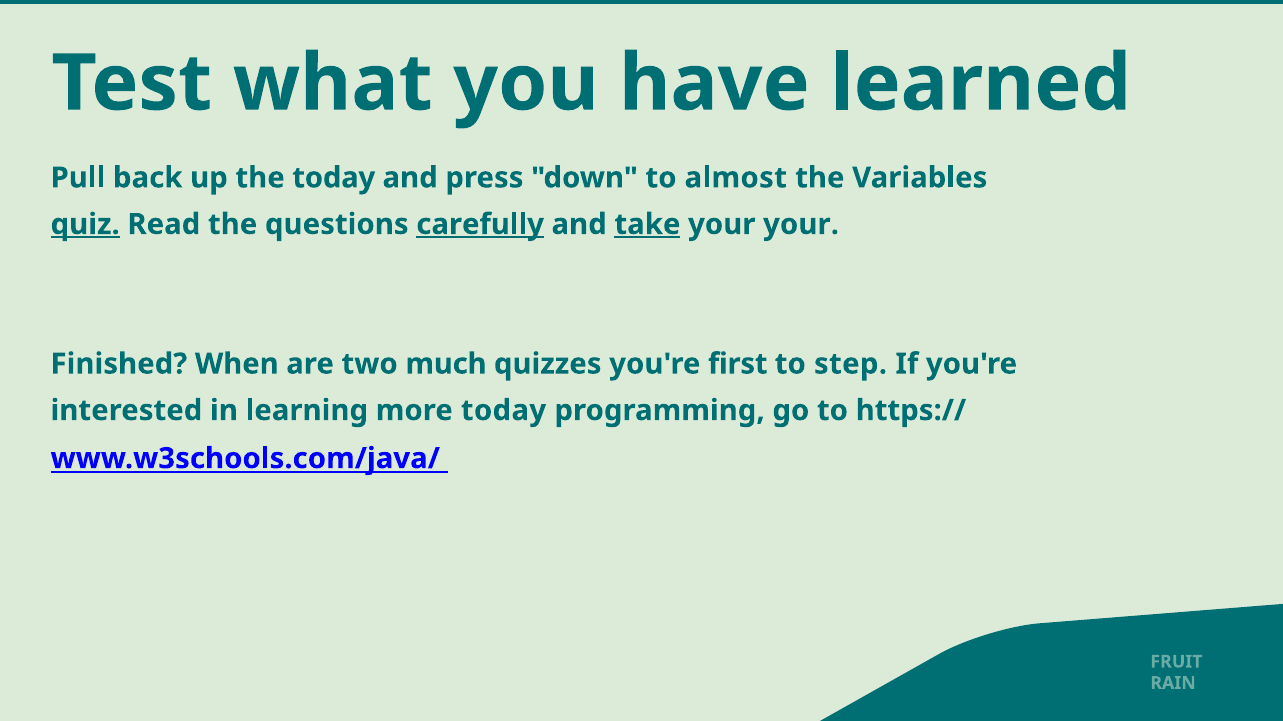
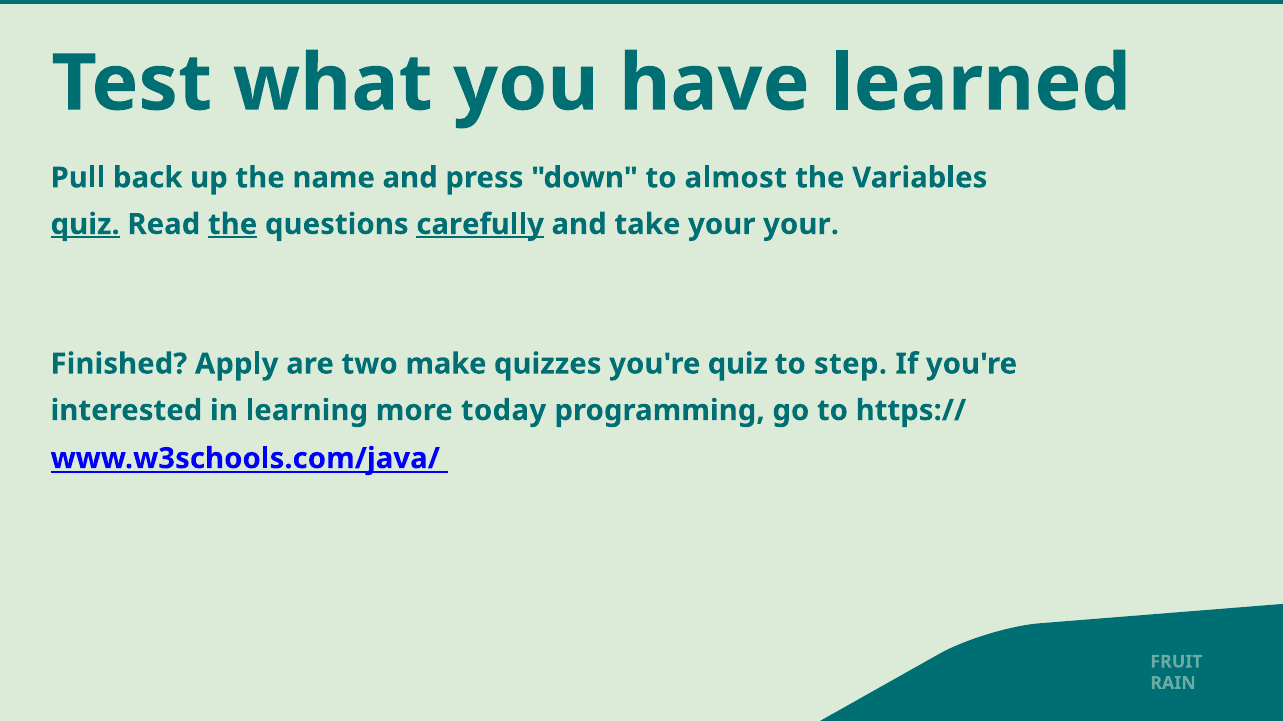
the today: today -> name
the at (233, 225) underline: none -> present
take underline: present -> none
When: When -> Apply
much: much -> make
you're first: first -> quiz
